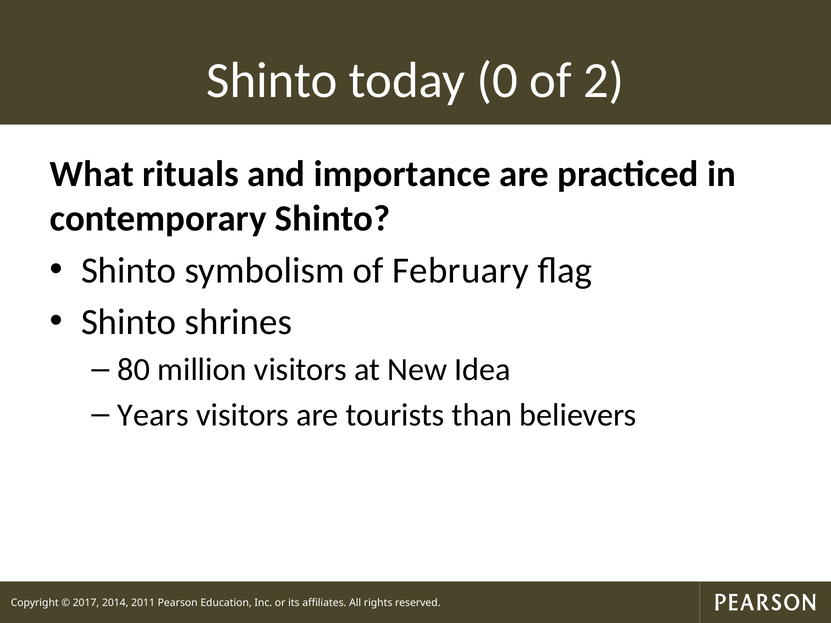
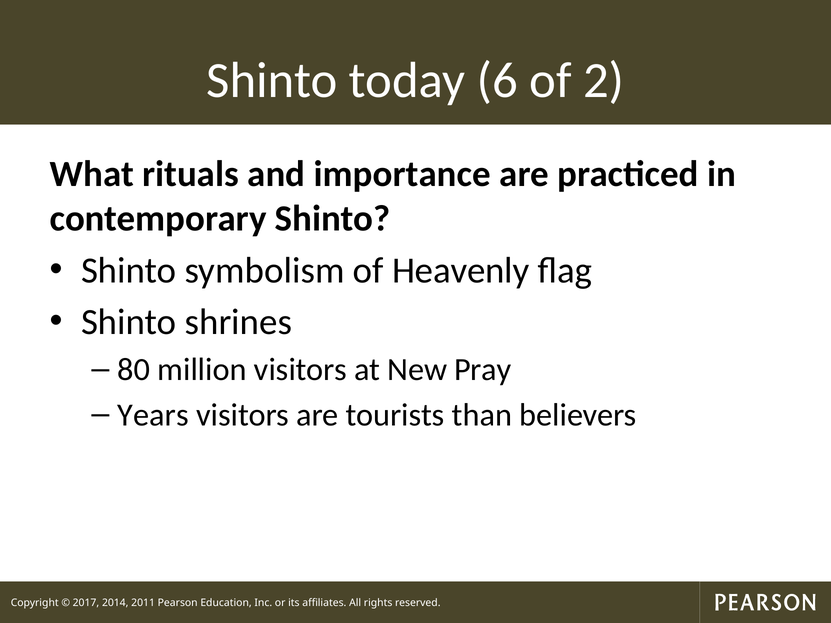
0: 0 -> 6
February: February -> Heavenly
Idea: Idea -> Pray
